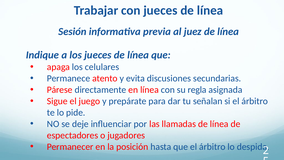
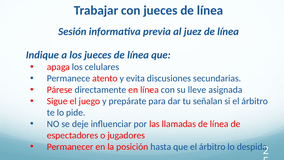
regla: regla -> lleve
